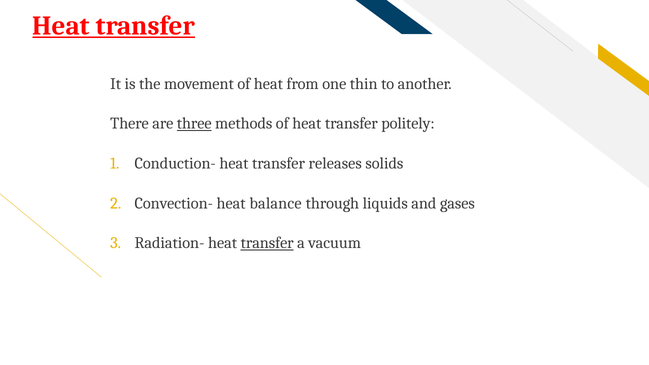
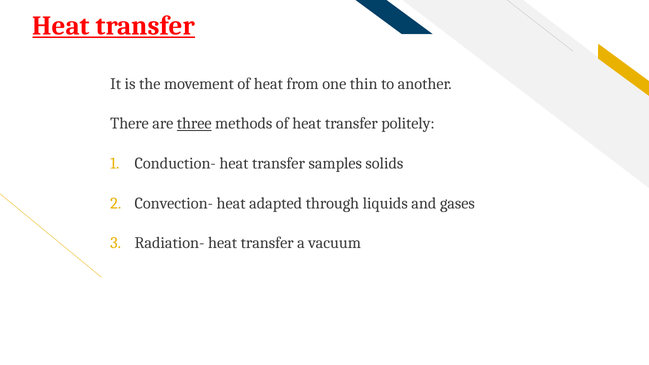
releases: releases -> samples
balance: balance -> adapted
transfer at (267, 243) underline: present -> none
